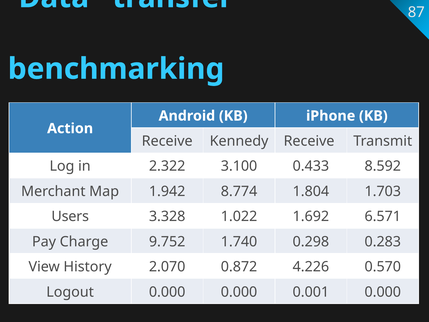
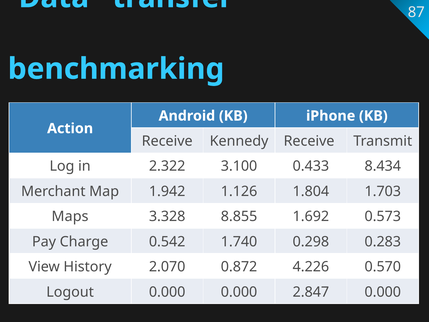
8.592: 8.592 -> 8.434
8.774: 8.774 -> 1.126
Users: Users -> Maps
1.022: 1.022 -> 8.855
6.571: 6.571 -> 0.573
9.752: 9.752 -> 0.542
0.001: 0.001 -> 2.847
